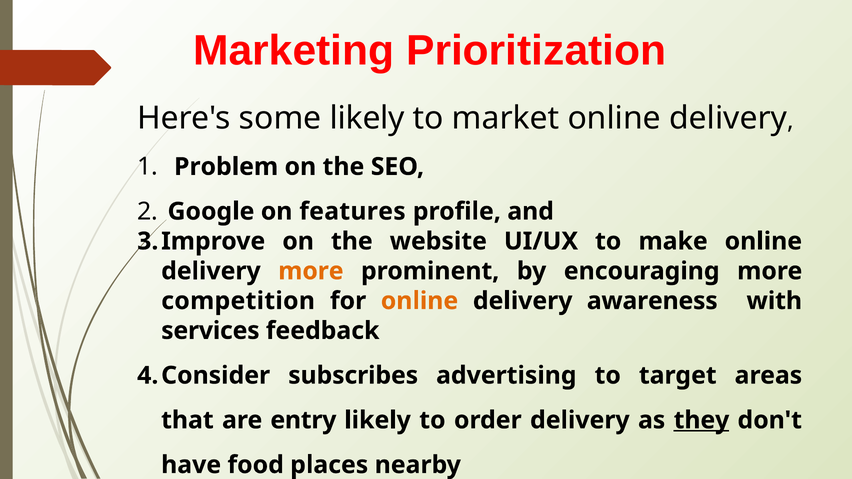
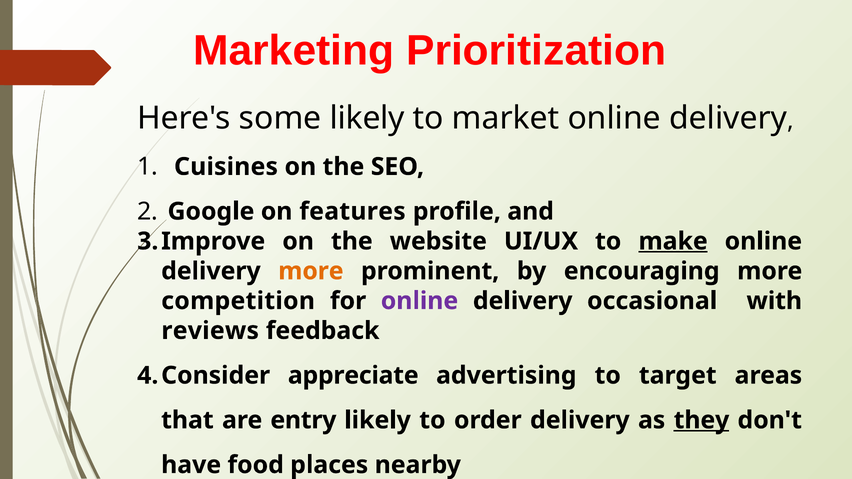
Problem: Problem -> Cuisines
make underline: none -> present
online at (419, 301) colour: orange -> purple
awareness: awareness -> occasional
services: services -> reviews
subscribes: subscribes -> appreciate
